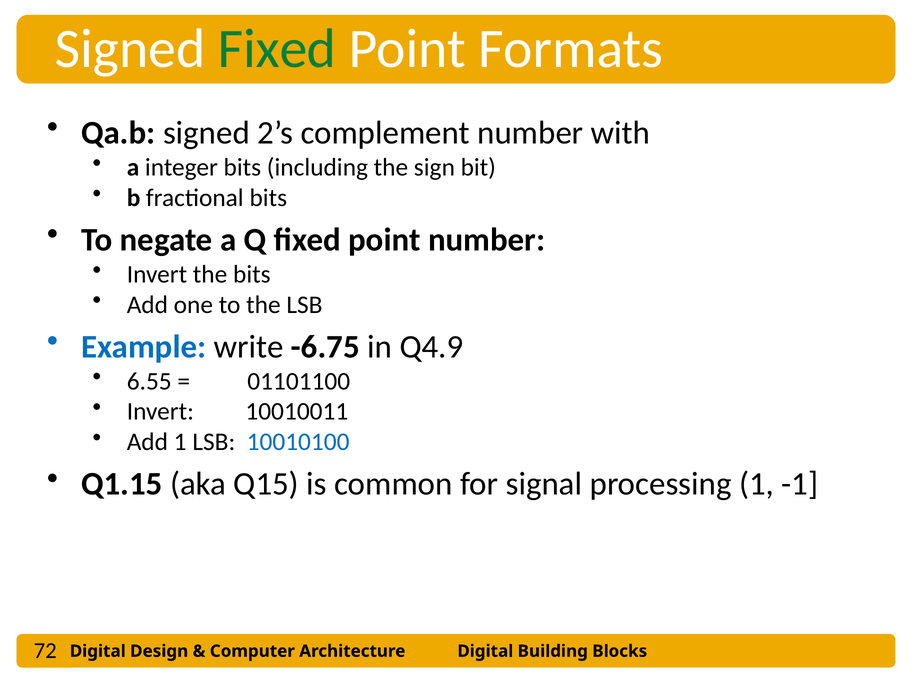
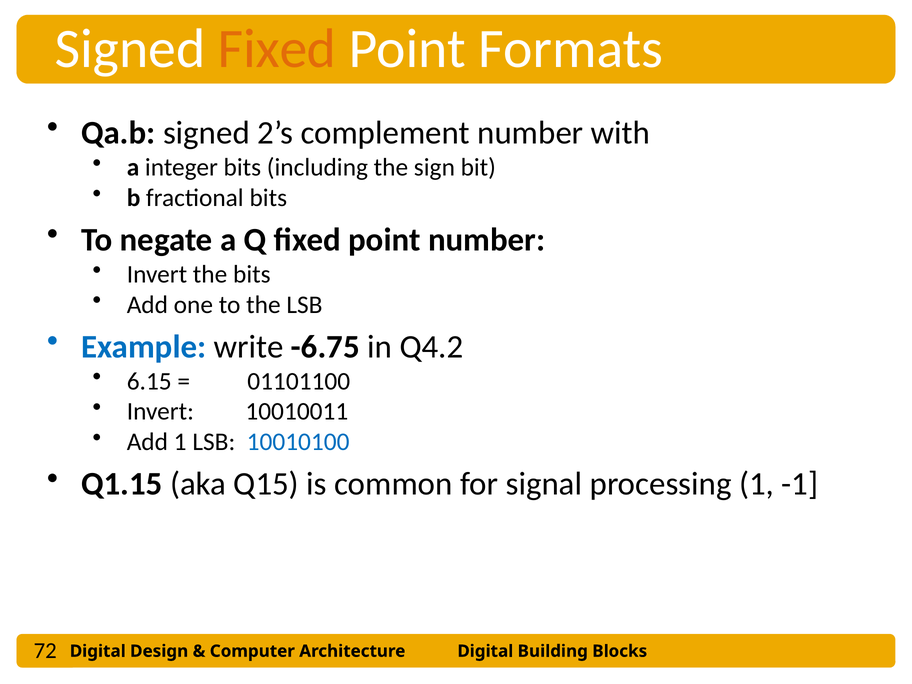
Fixed at (277, 49) colour: green -> orange
Q4.9: Q4.9 -> Q4.2
6.55: 6.55 -> 6.15
